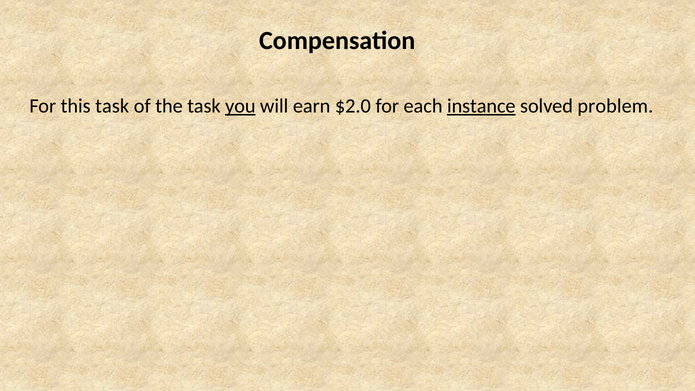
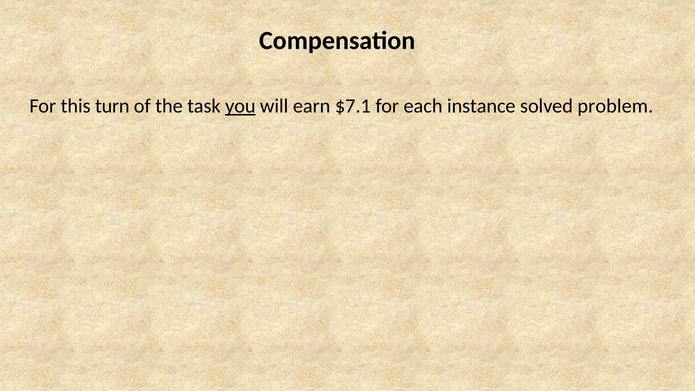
this task: task -> turn
$2.0: $2.0 -> $7.1
instance underline: present -> none
